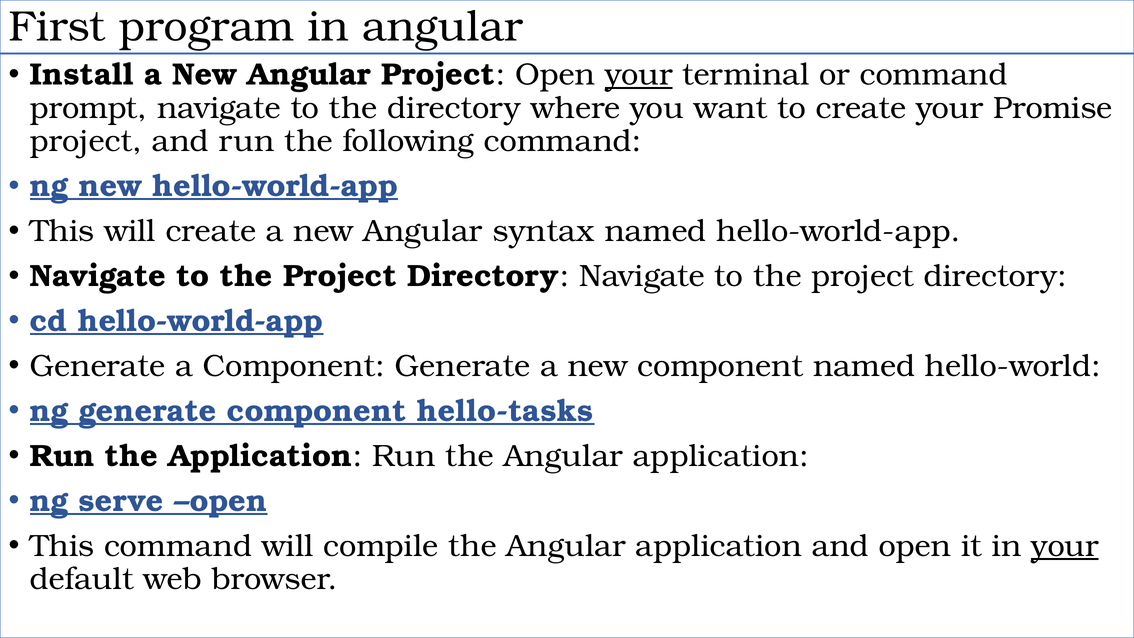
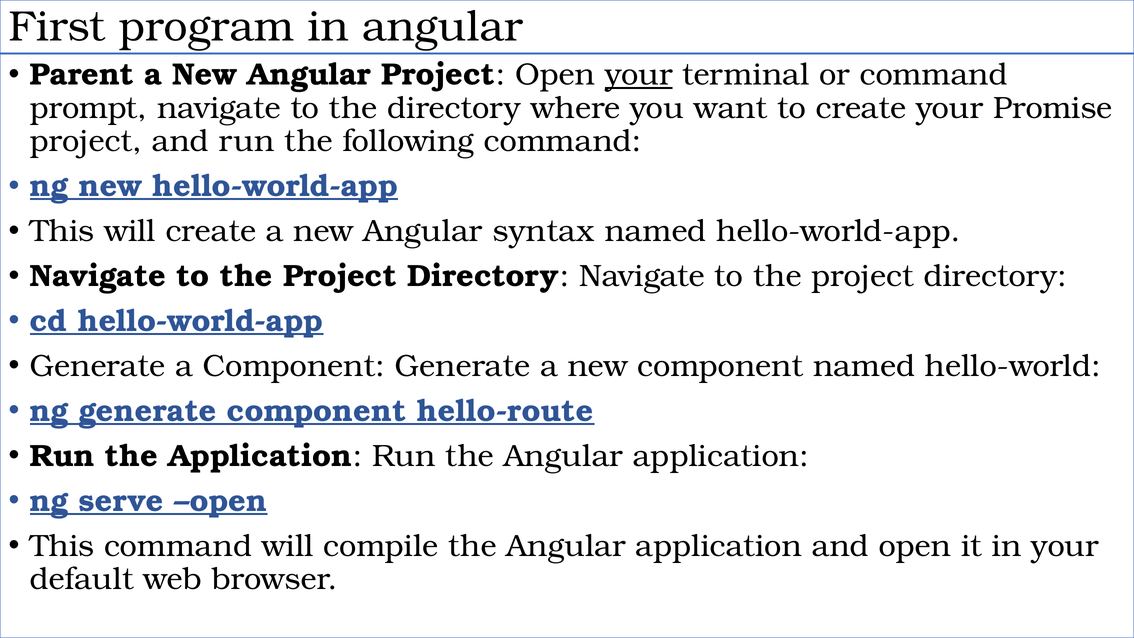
Install: Install -> Parent
hello-tasks: hello-tasks -> hello-route
your at (1065, 546) underline: present -> none
